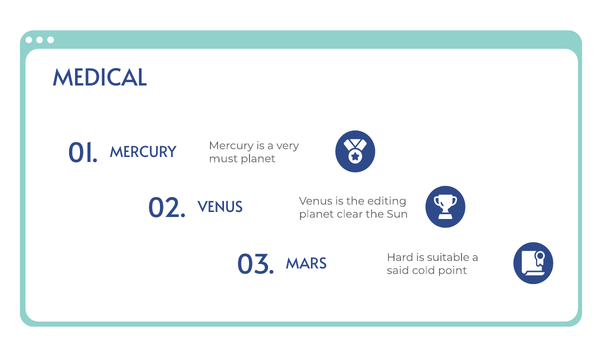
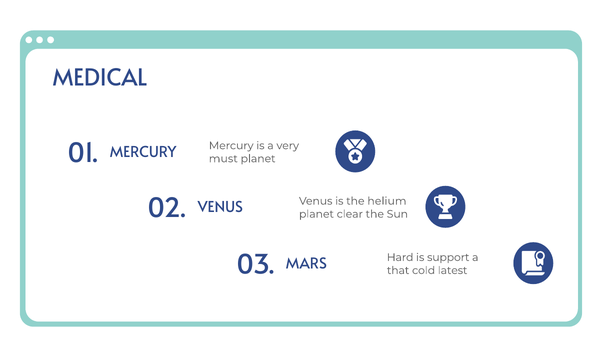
editing: editing -> helium
suitable: suitable -> support
said: said -> that
point: point -> latest
